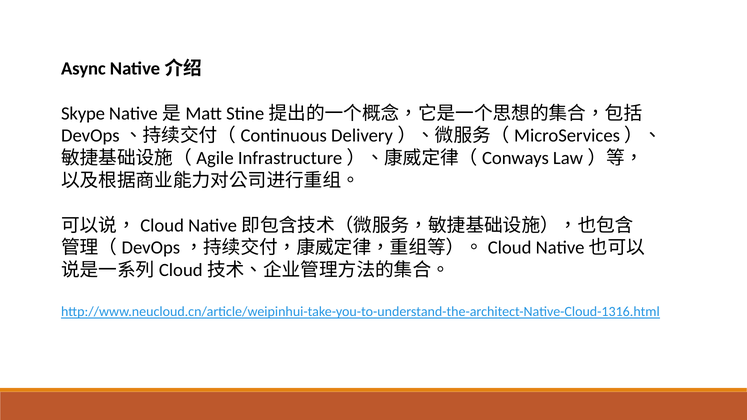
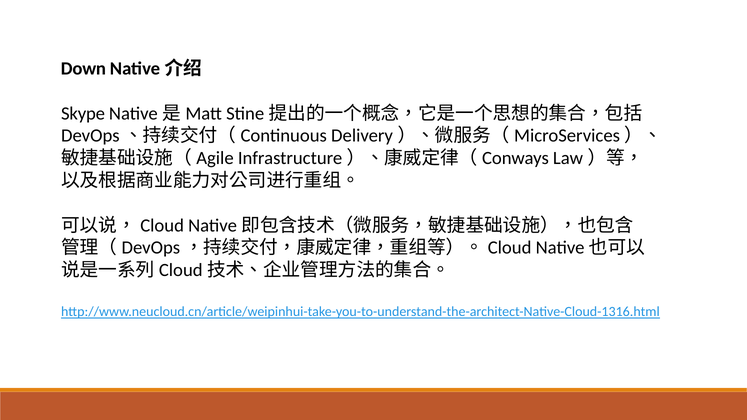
Async: Async -> Down
